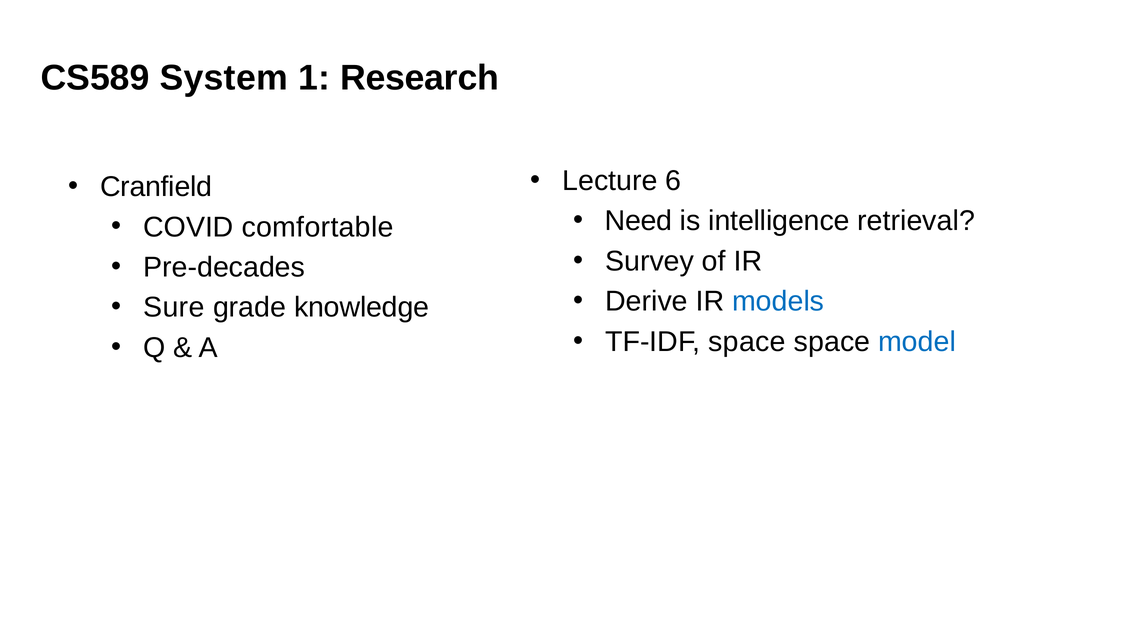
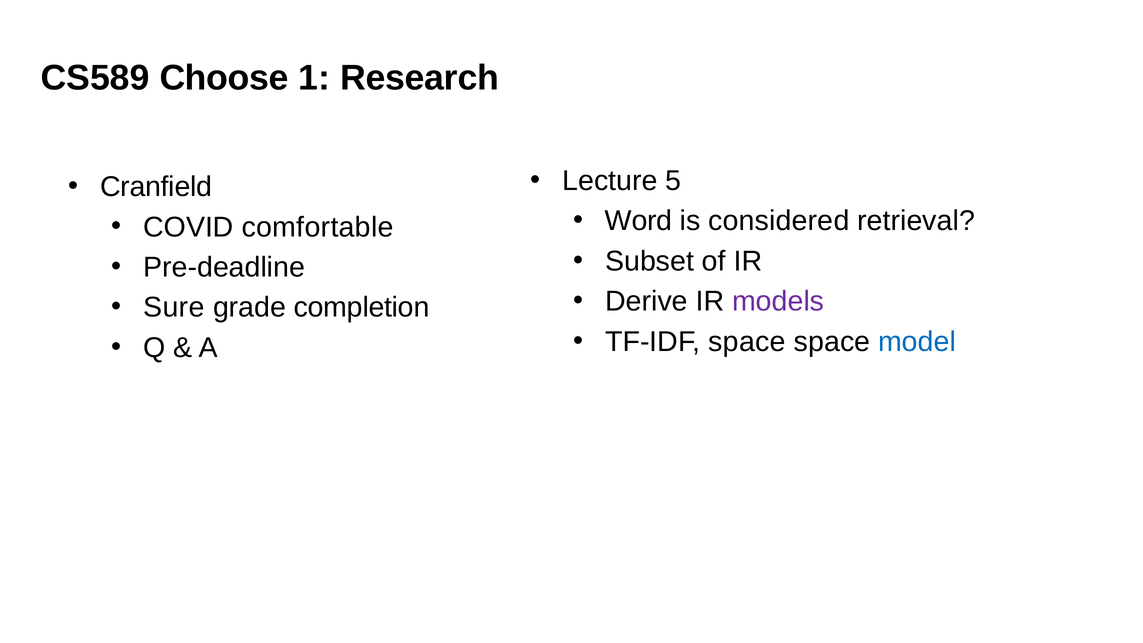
System: System -> Choose
6: 6 -> 5
Need: Need -> Word
intelligence: intelligence -> considered
Survey: Survey -> Subset
Pre-decades: Pre-decades -> Pre-deadline
models colour: blue -> purple
knowledge: knowledge -> completion
